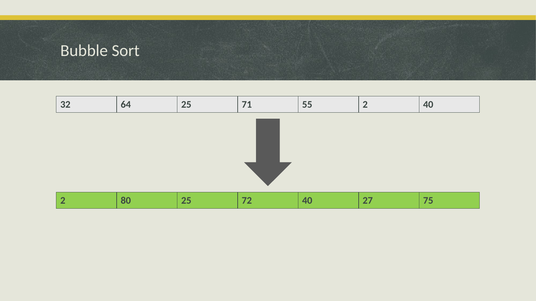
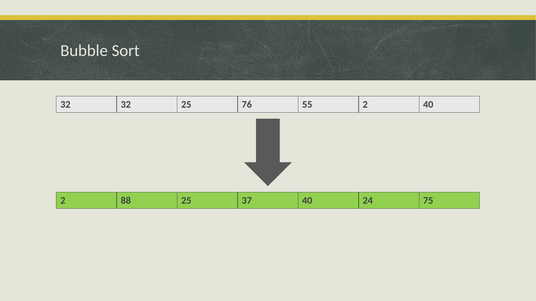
32 64: 64 -> 32
71: 71 -> 76
80: 80 -> 88
72: 72 -> 37
27: 27 -> 24
